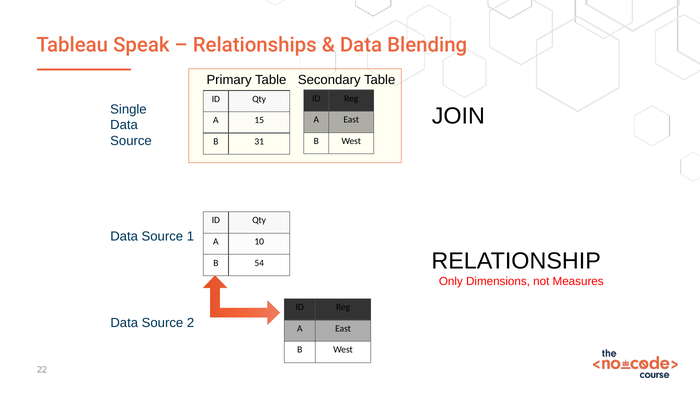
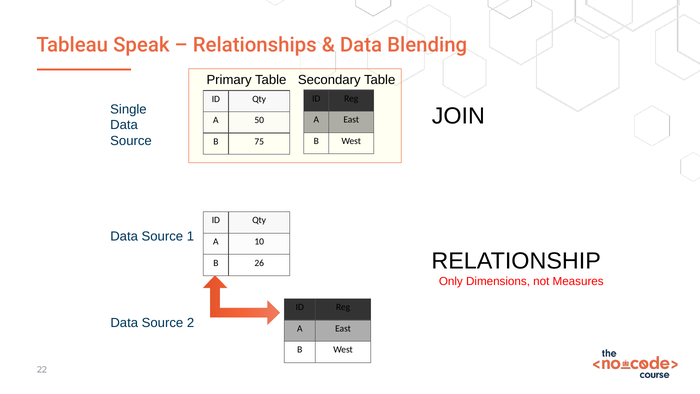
15: 15 -> 50
31: 31 -> 75
54: 54 -> 26
